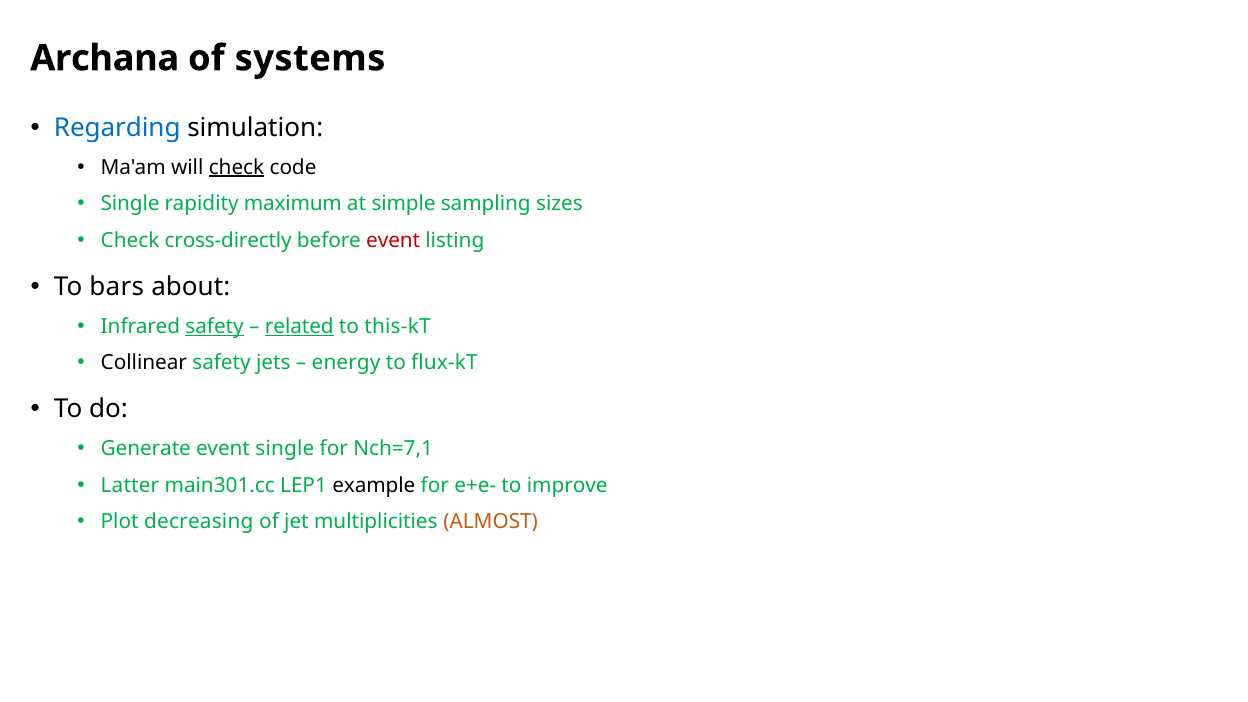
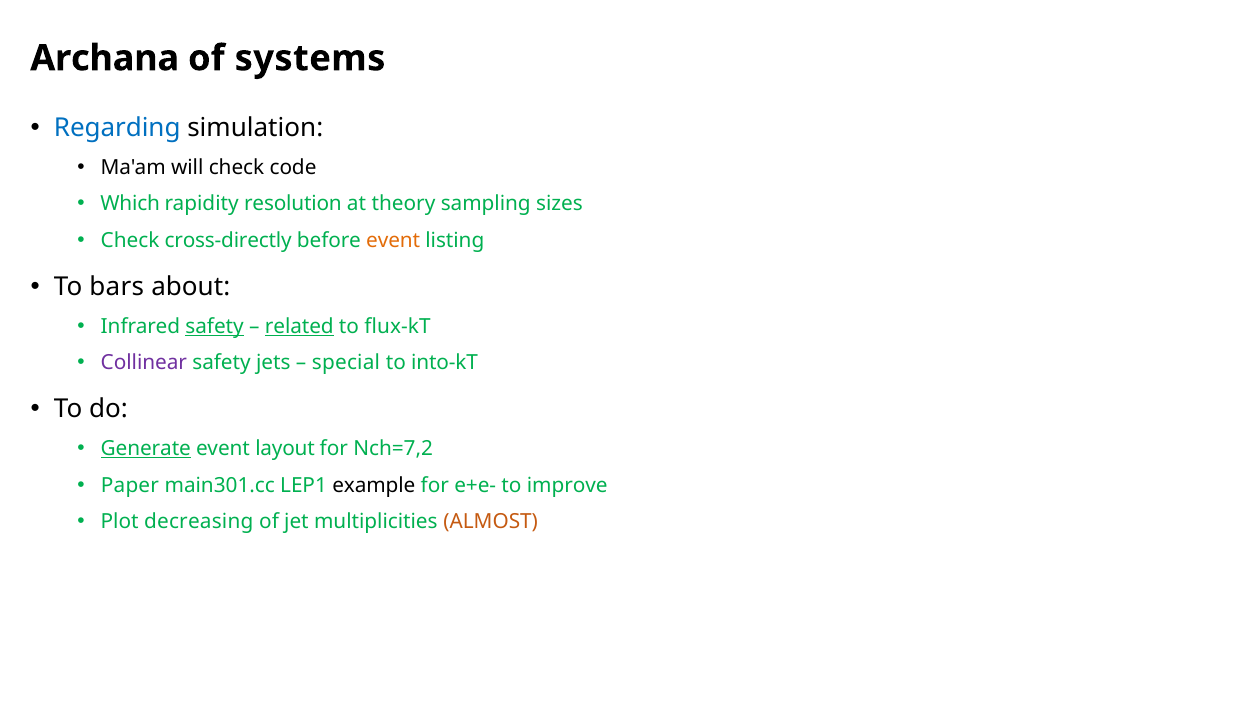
check at (237, 167) underline: present -> none
Single at (130, 204): Single -> Which
maximum: maximum -> resolution
simple: simple -> theory
event at (393, 241) colour: red -> orange
this-kT: this-kT -> flux-kT
Collinear colour: black -> purple
energy: energy -> special
flux-kT: flux-kT -> into-kT
Generate underline: none -> present
event single: single -> layout
Nch=7,1: Nch=7,1 -> Nch=7,2
Latter: Latter -> Paper
